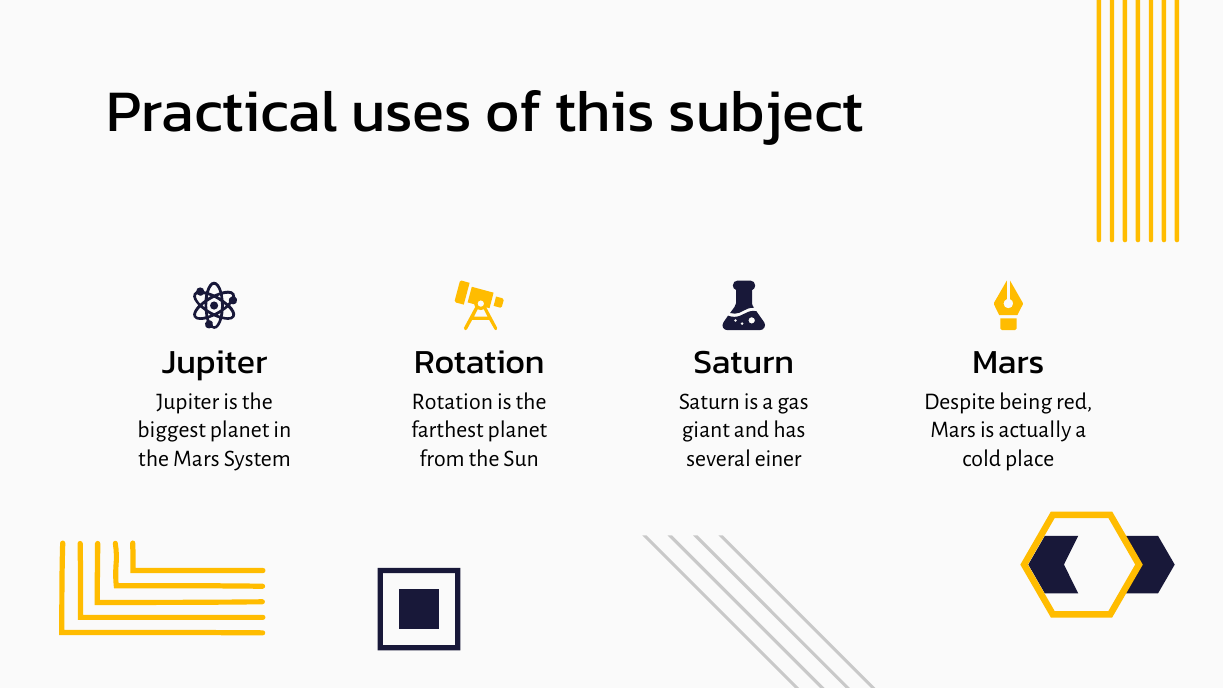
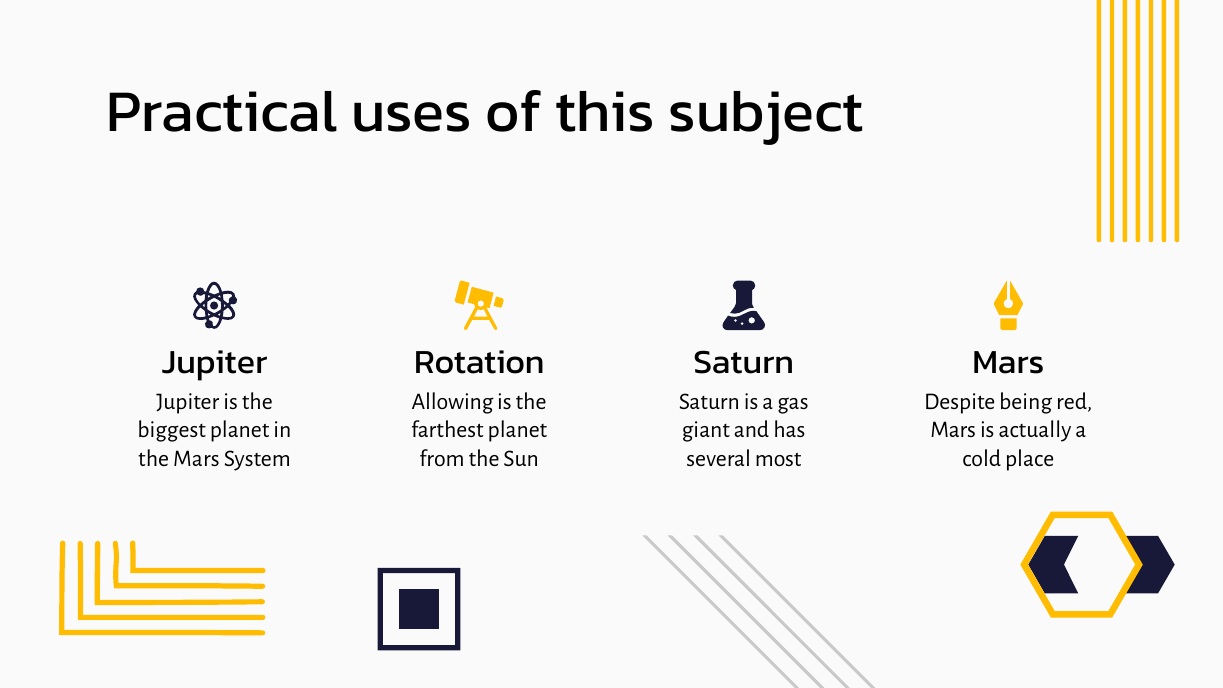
Rotation at (452, 401): Rotation -> Allowing
einer: einer -> most
